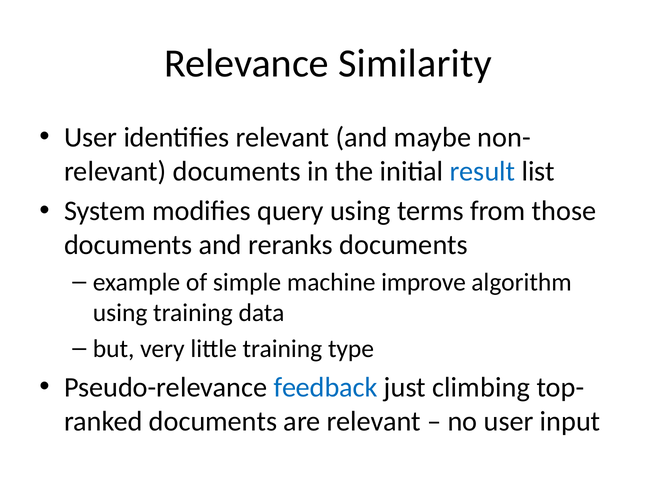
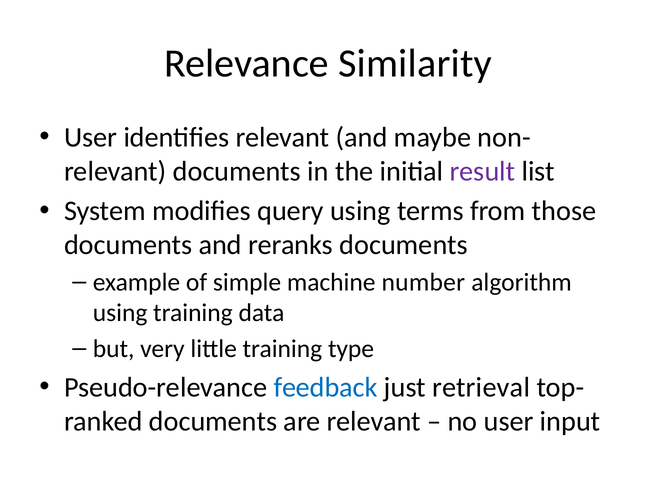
result colour: blue -> purple
improve: improve -> number
climbing: climbing -> retrieval
